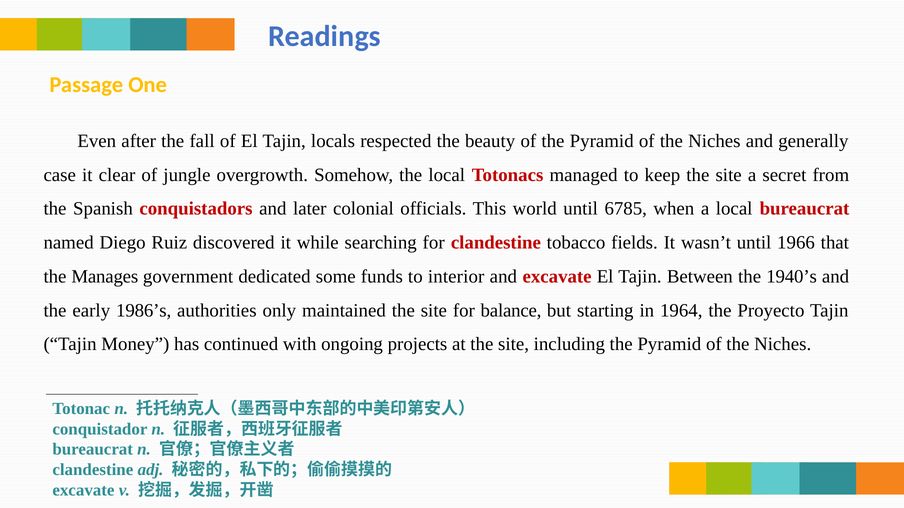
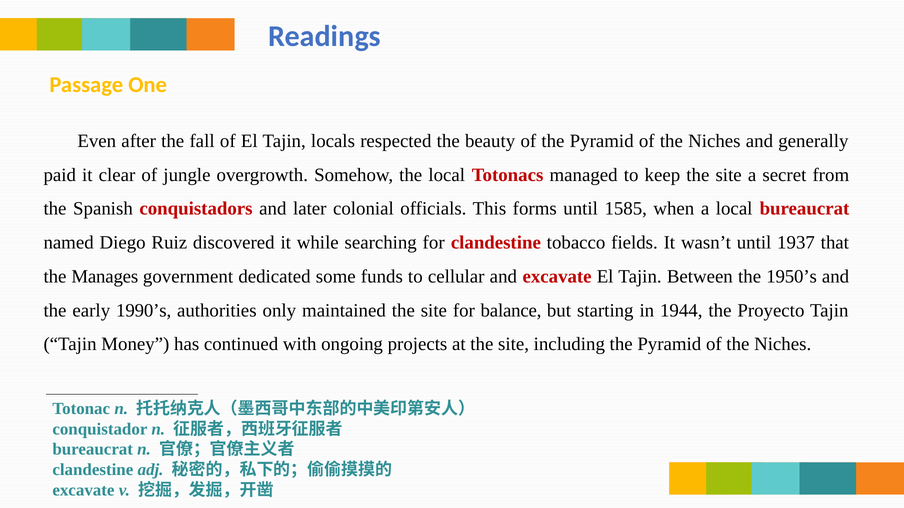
case: case -> paid
world: world -> forms
6785: 6785 -> 1585
1966: 1966 -> 1937
interior: interior -> cellular
1940’s: 1940’s -> 1950’s
1986’s: 1986’s -> 1990’s
1964: 1964 -> 1944
